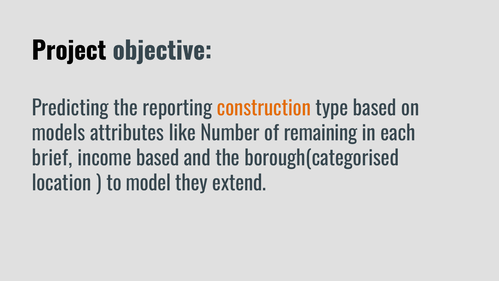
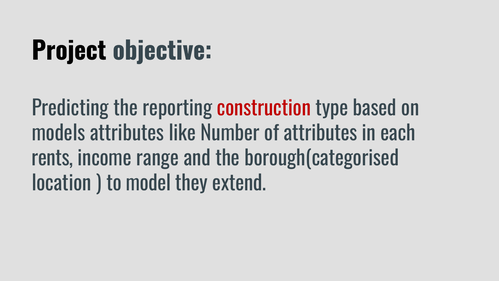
construction colour: orange -> red
of remaining: remaining -> attributes
brief: brief -> rents
income based: based -> range
